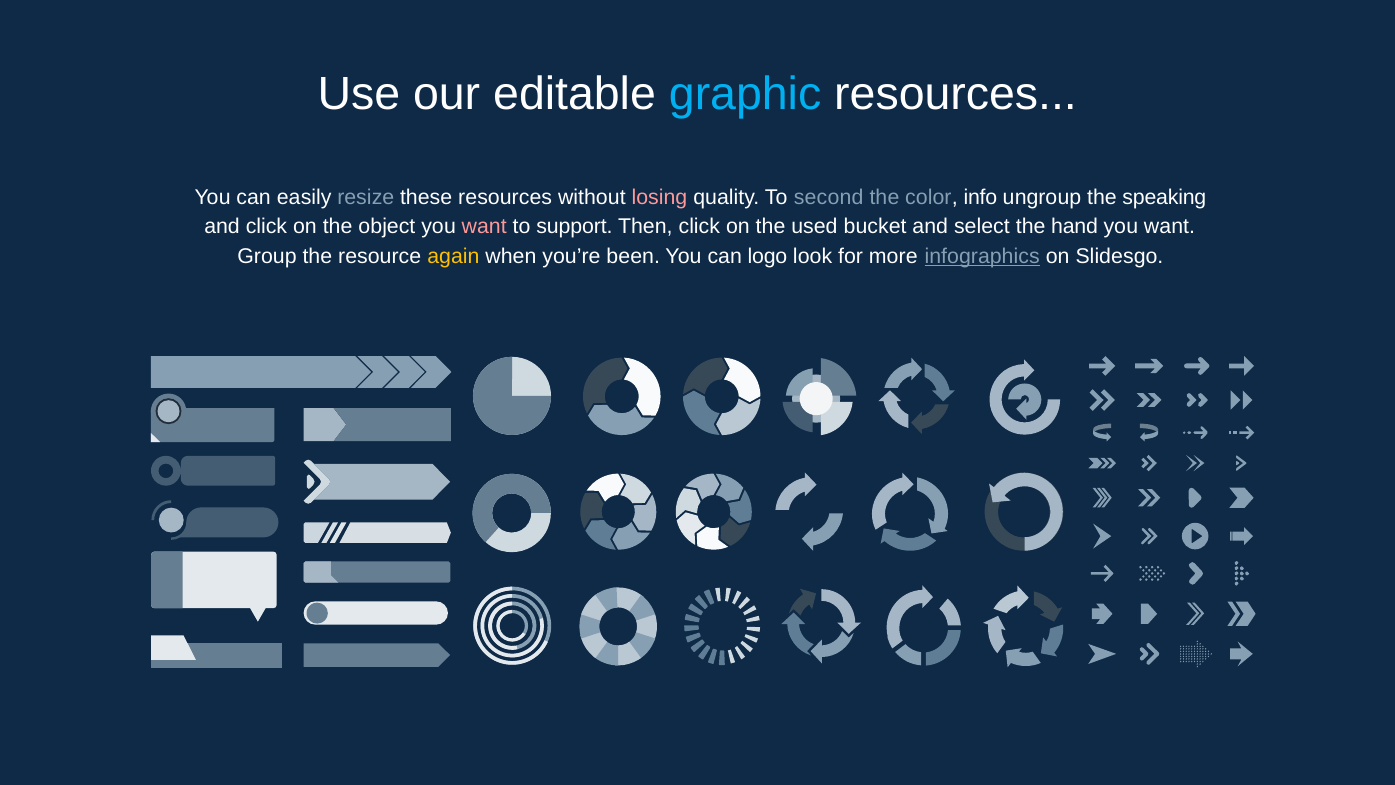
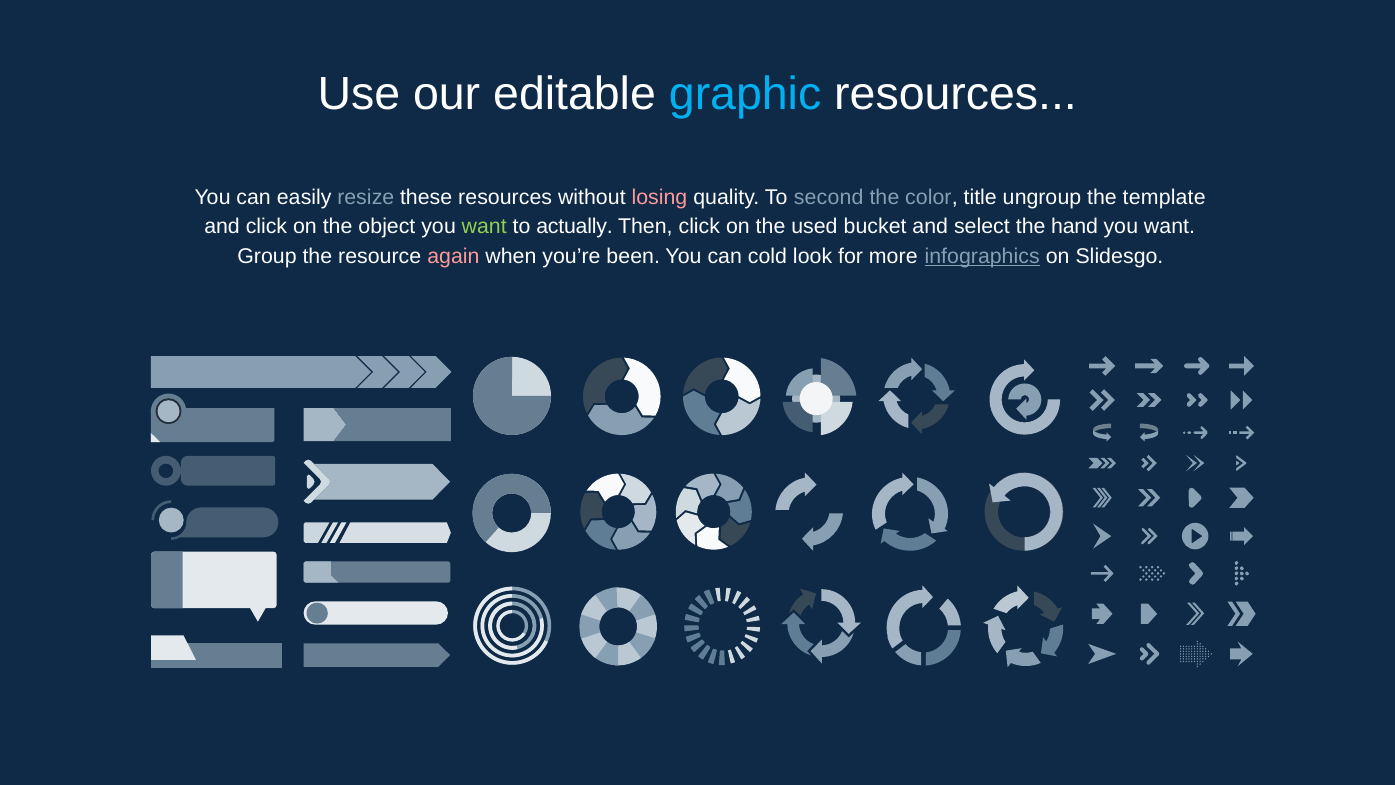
info: info -> title
speaking: speaking -> template
want at (484, 226) colour: pink -> light green
support: support -> actually
again colour: yellow -> pink
logo: logo -> cold
